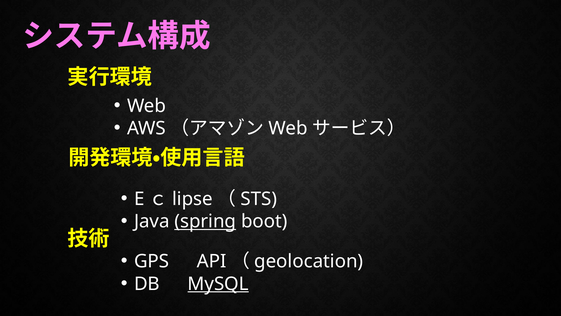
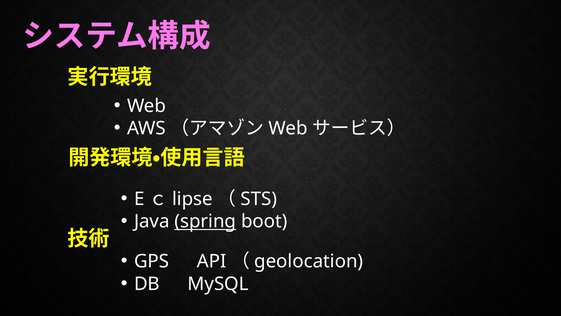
MySQL underline: present -> none
